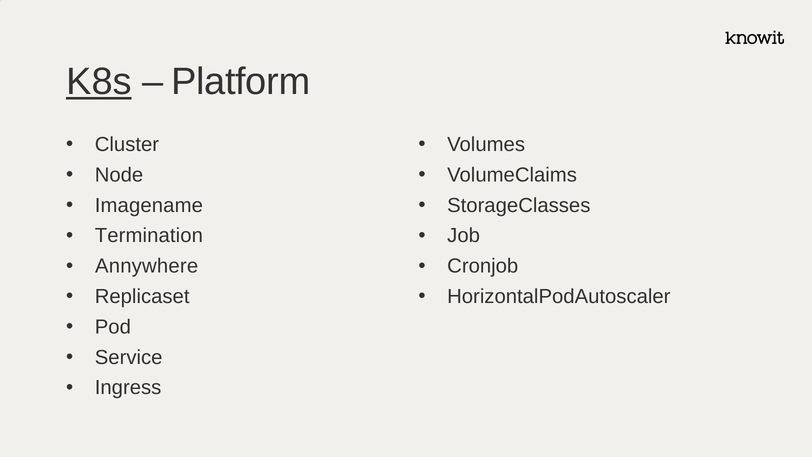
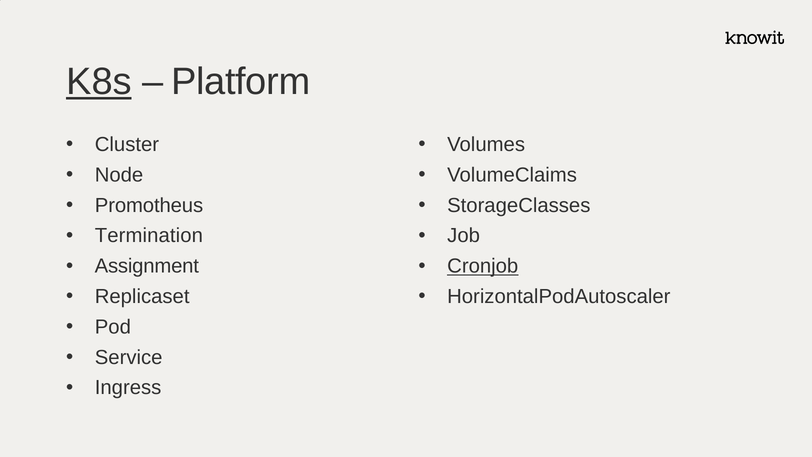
Imagename: Imagename -> Promotheus
Annywhere: Annywhere -> Assignment
Cronjob underline: none -> present
